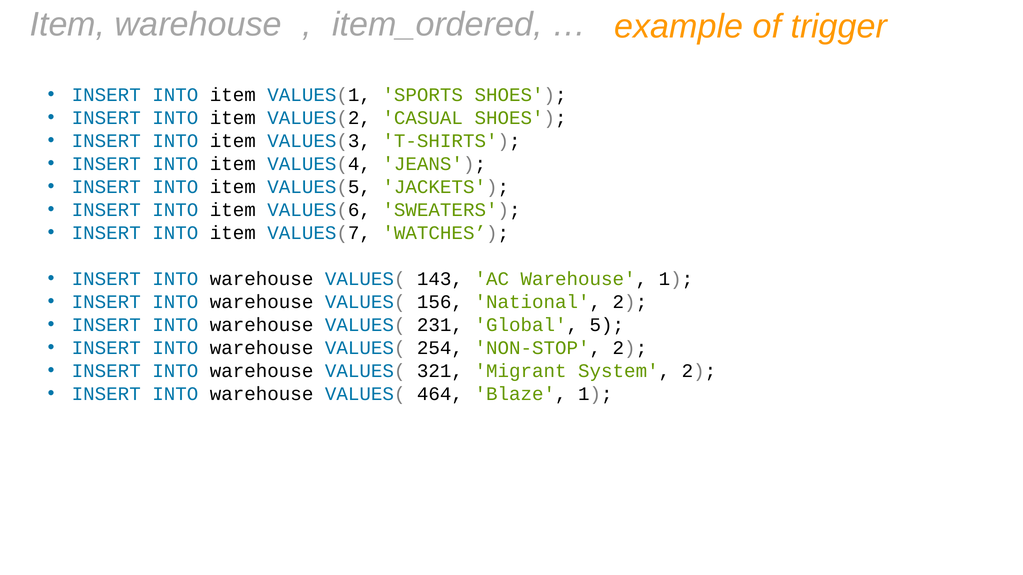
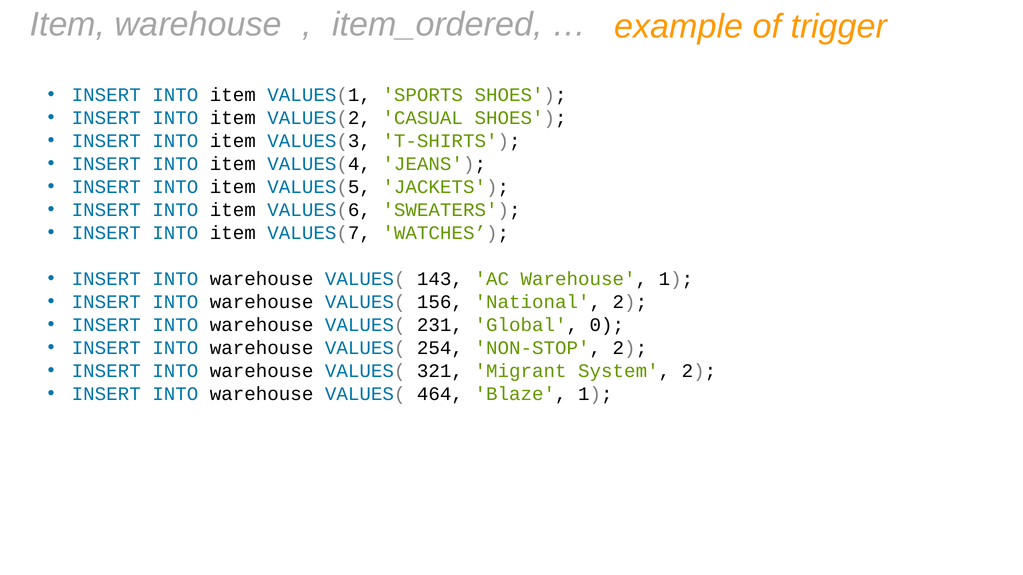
5: 5 -> 0
